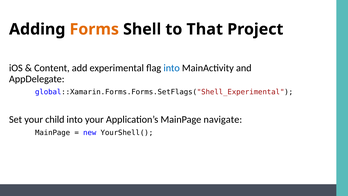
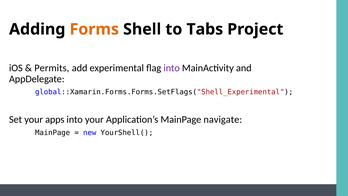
That: That -> Tabs
Content: Content -> Permits
into at (172, 68) colour: blue -> purple
child: child -> apps
